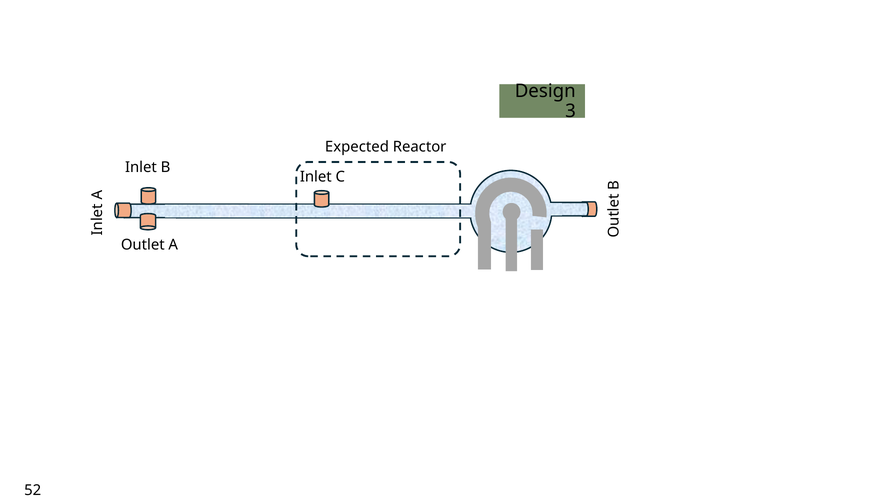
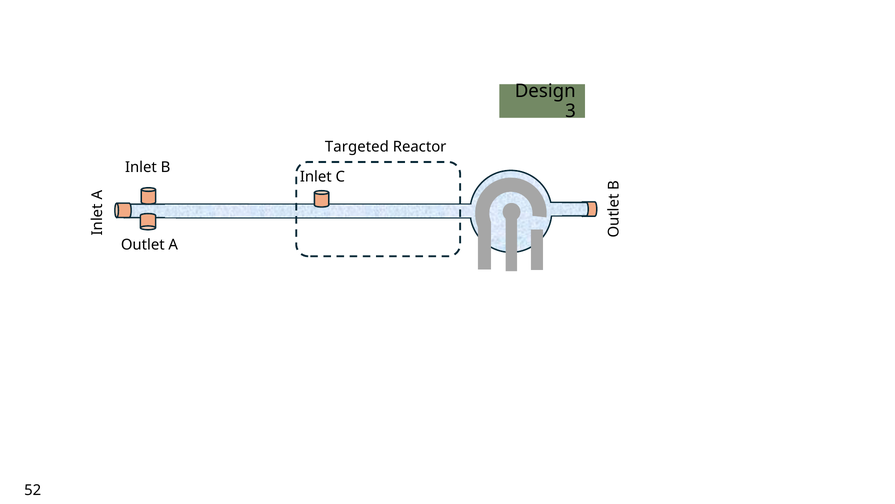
Expected: Expected -> Targeted
